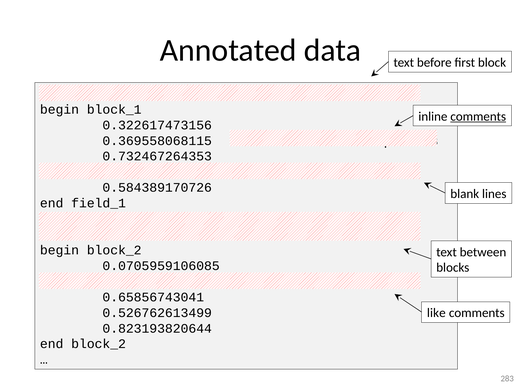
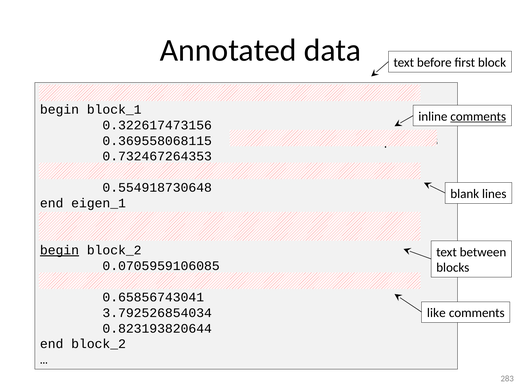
0.584389170726: 0.584389170726 -> 0.554918730648
field_1: field_1 -> eigen_1
begin at (59, 250) underline: none -> present
0.526762613499: 0.526762613499 -> 3.792526854034
